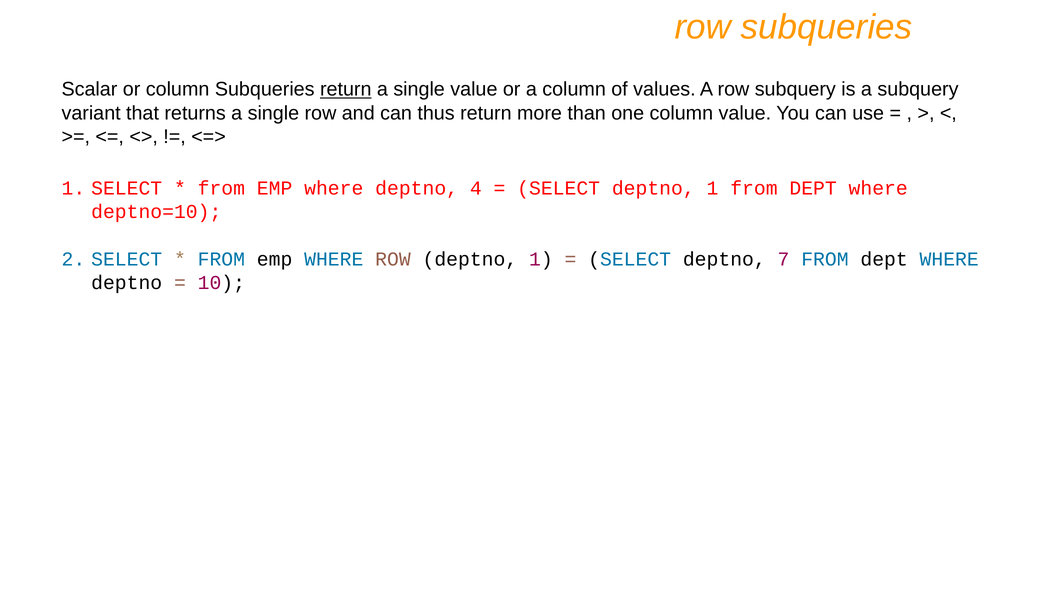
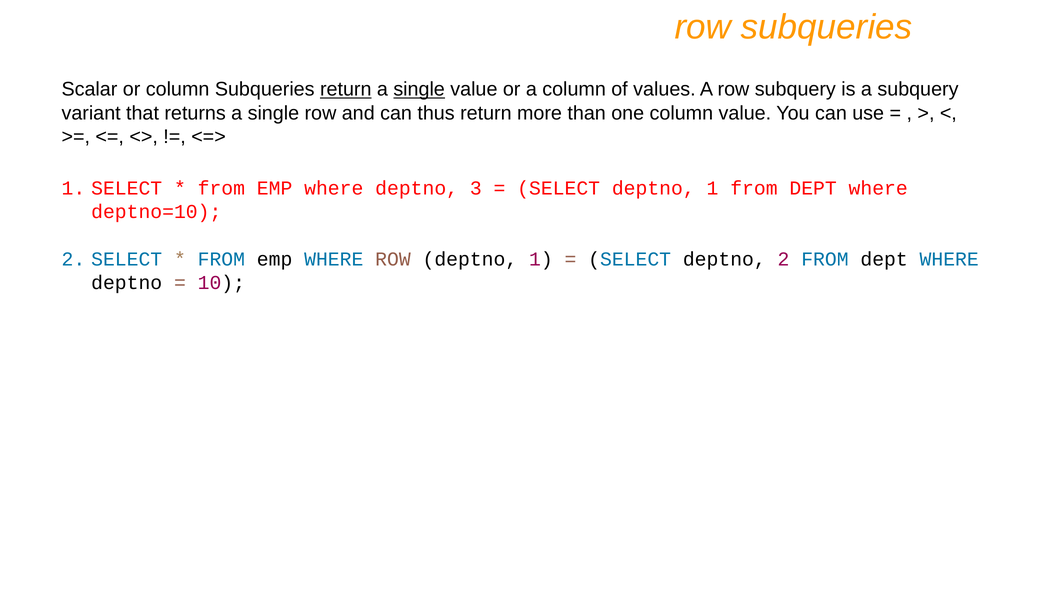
single at (419, 89) underline: none -> present
4: 4 -> 3
deptno 7: 7 -> 2
